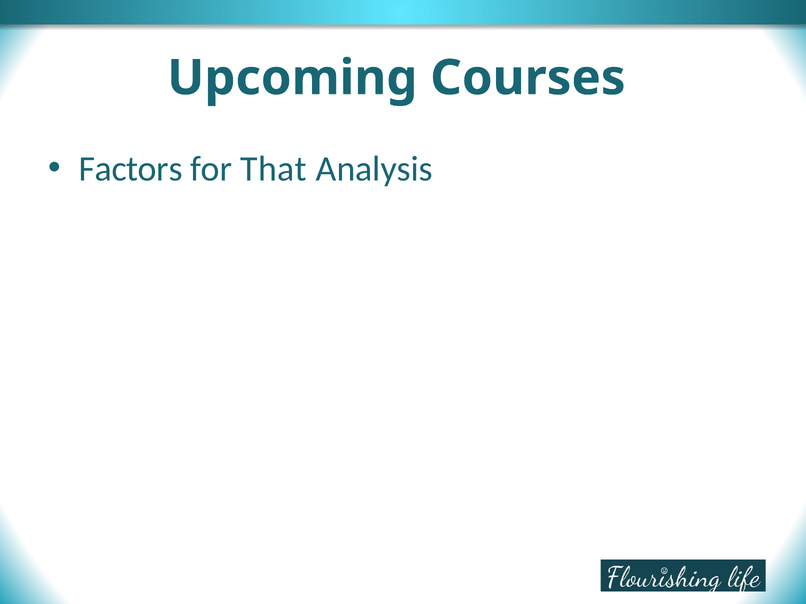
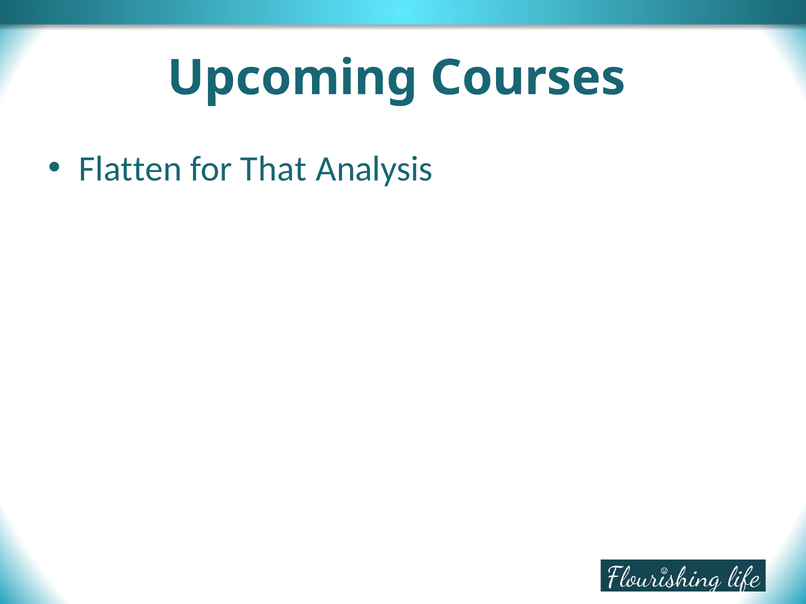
Factors: Factors -> Flatten
